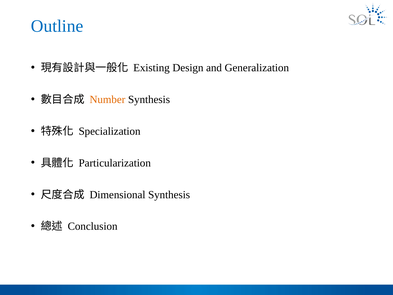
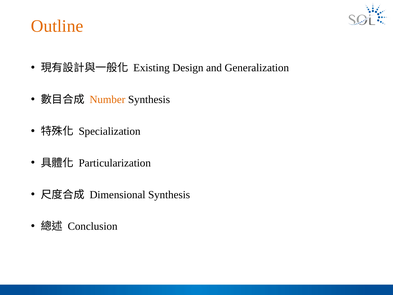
Outline colour: blue -> orange
